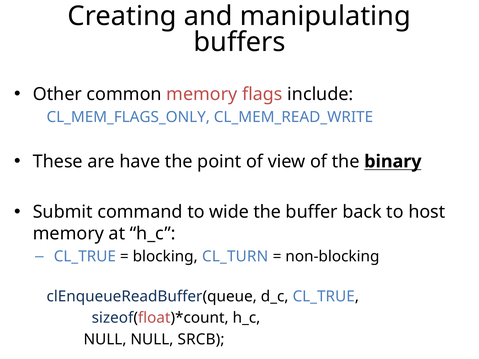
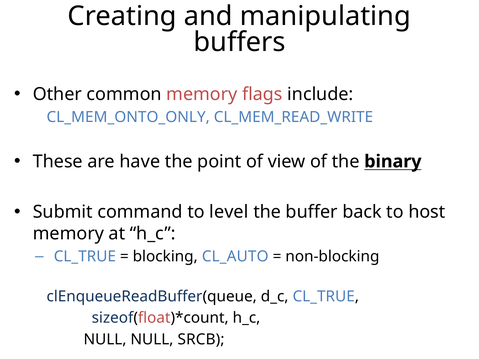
CL_MEM_FLAGS_ONLY: CL_MEM_FLAGS_ONLY -> CL_MEM_ONTO_ONLY
wide: wide -> level
CL_TURN: CL_TURN -> CL_AUTO
